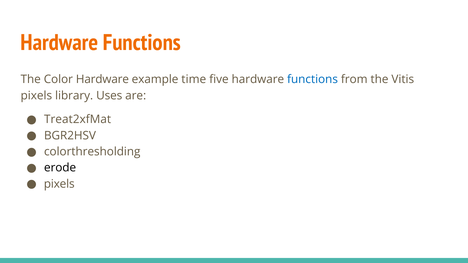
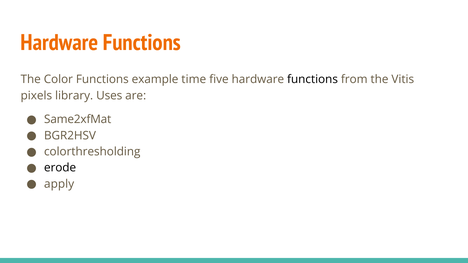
Color Hardware: Hardware -> Functions
functions at (313, 79) colour: blue -> black
Treat2xfMat: Treat2xfMat -> Same2xfMat
pixels at (59, 184): pixels -> apply
